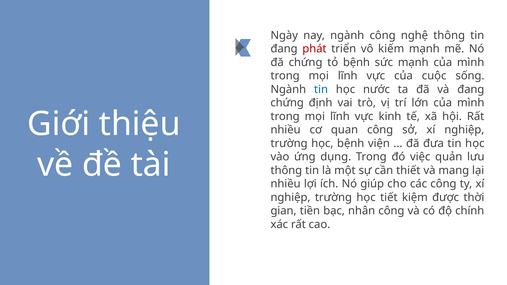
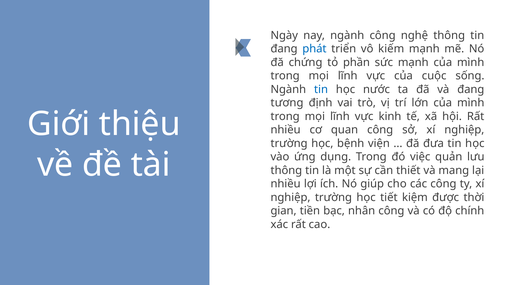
phát colour: red -> blue
tỏ bệnh: bệnh -> phần
chứng at (287, 103): chứng -> tương
